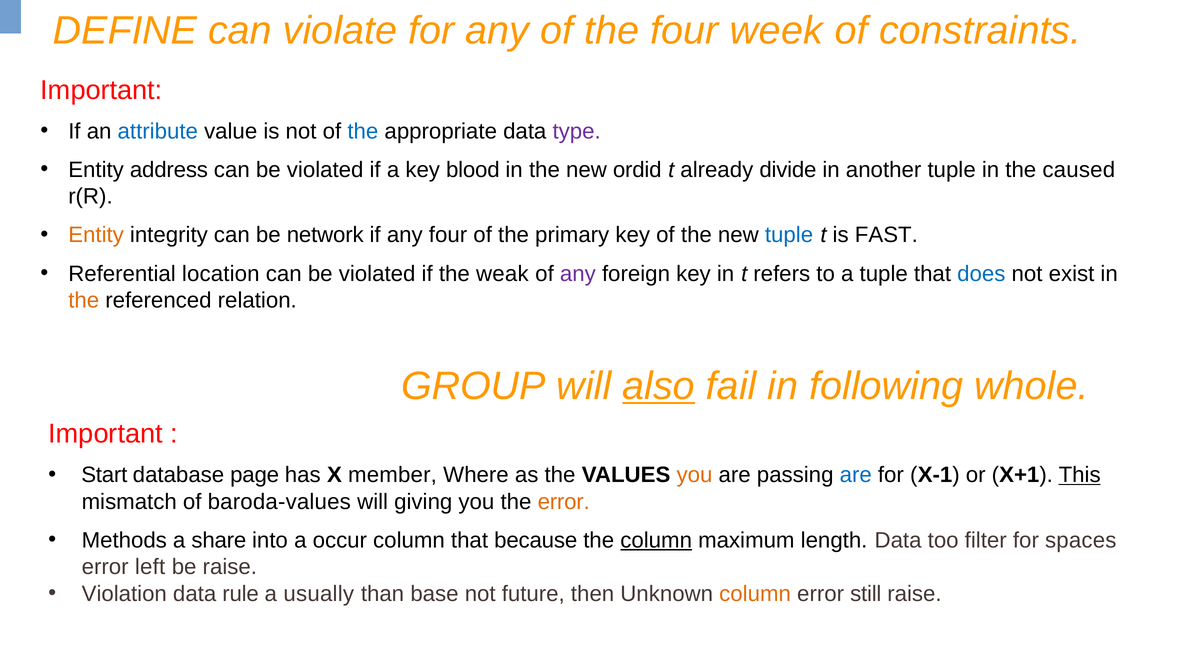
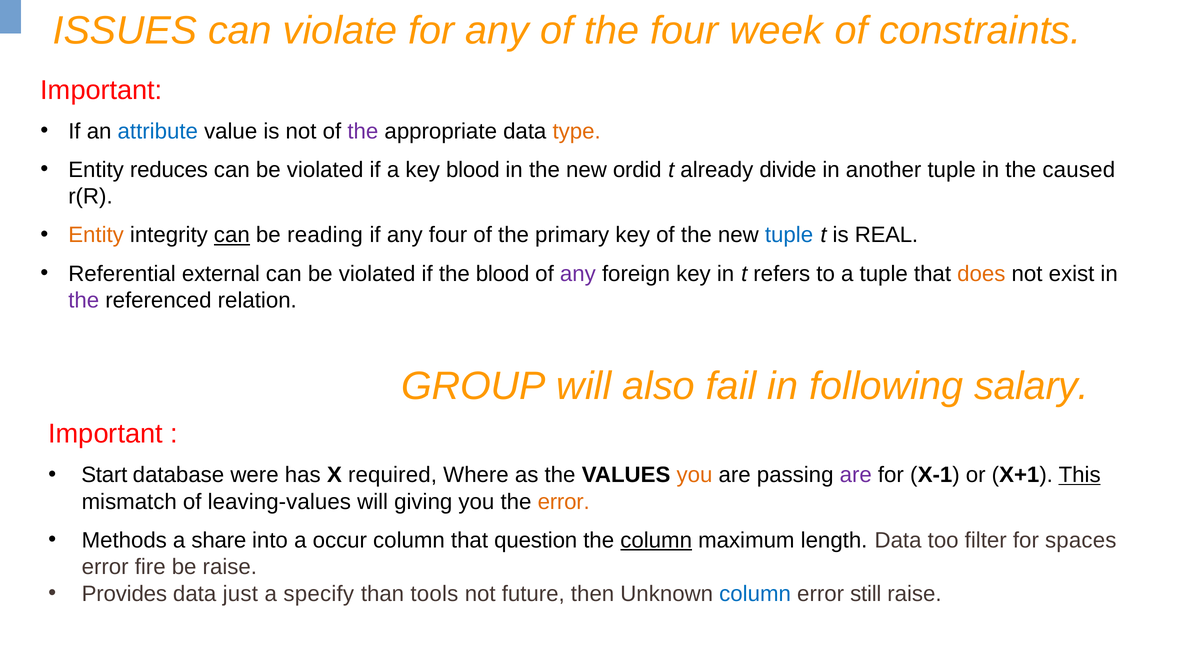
DEFINE: DEFINE -> ISSUES
the at (363, 131) colour: blue -> purple
type colour: purple -> orange
address: address -> reduces
can at (232, 235) underline: none -> present
network: network -> reading
FAST: FAST -> REAL
location: location -> external
the weak: weak -> blood
does colour: blue -> orange
the at (84, 300) colour: orange -> purple
also underline: present -> none
whole: whole -> salary
page: page -> were
member: member -> required
are at (856, 475) colour: blue -> purple
baroda-values: baroda-values -> leaving-values
because: because -> question
left: left -> fire
Violation: Violation -> Provides
rule: rule -> just
usually: usually -> specify
base: base -> tools
column at (755, 593) colour: orange -> blue
